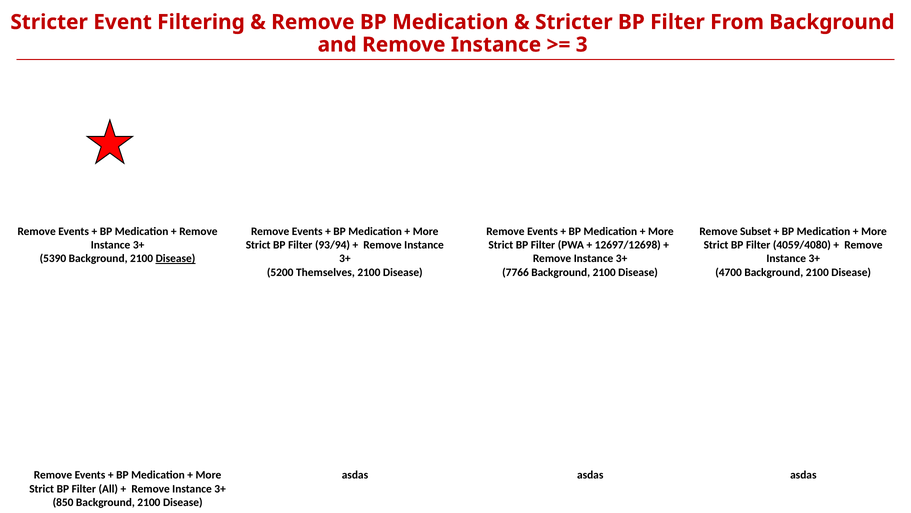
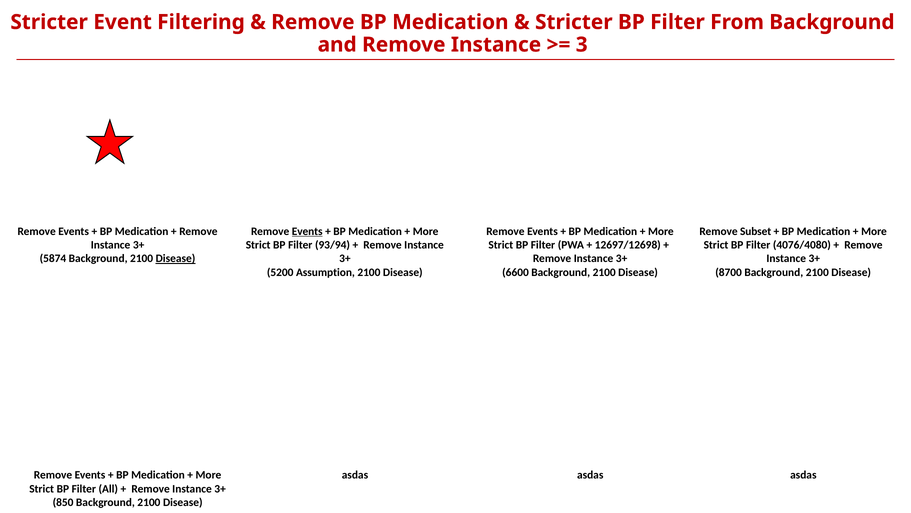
Events at (307, 231) underline: none -> present
4059/4080: 4059/4080 -> 4076/4080
5390: 5390 -> 5874
Themselves: Themselves -> Assumption
7766: 7766 -> 6600
4700: 4700 -> 8700
